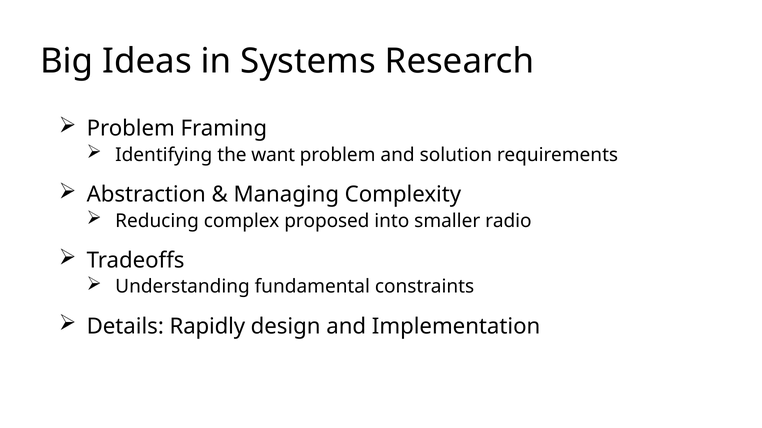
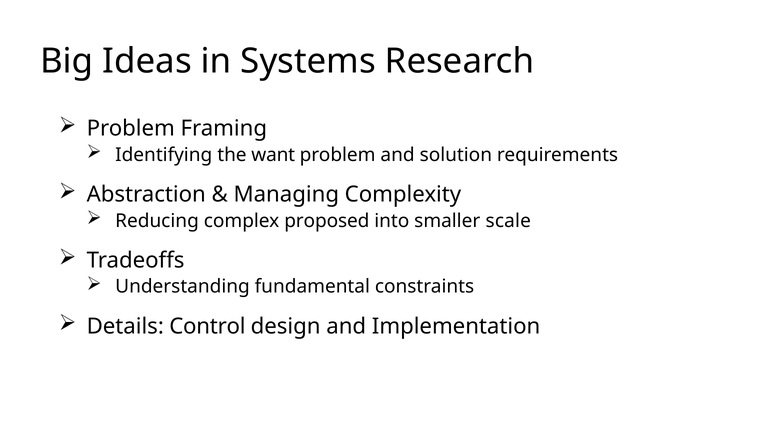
radio: radio -> scale
Rapidly: Rapidly -> Control
